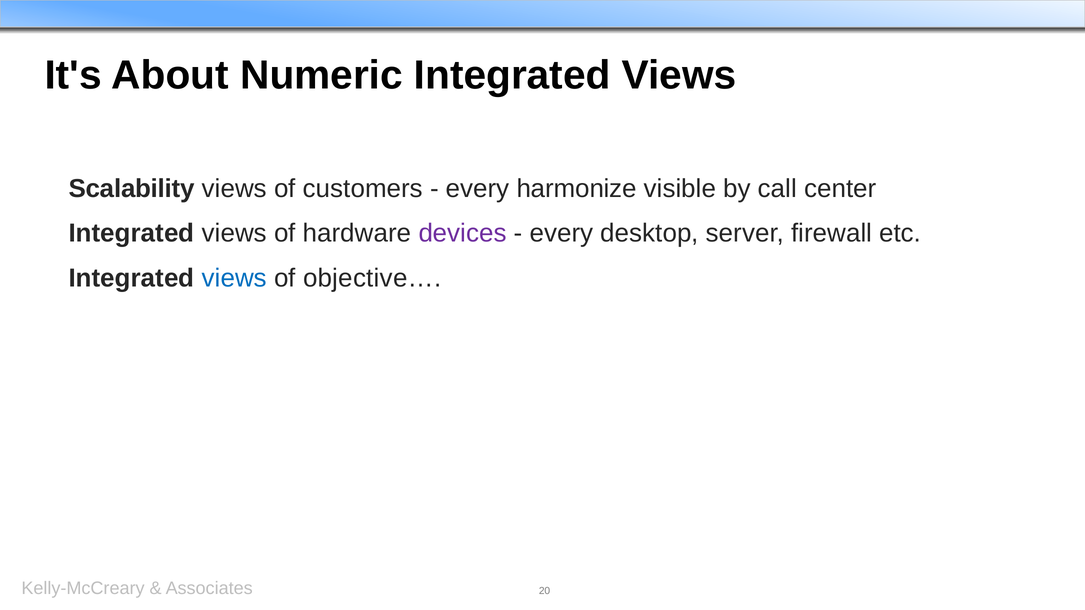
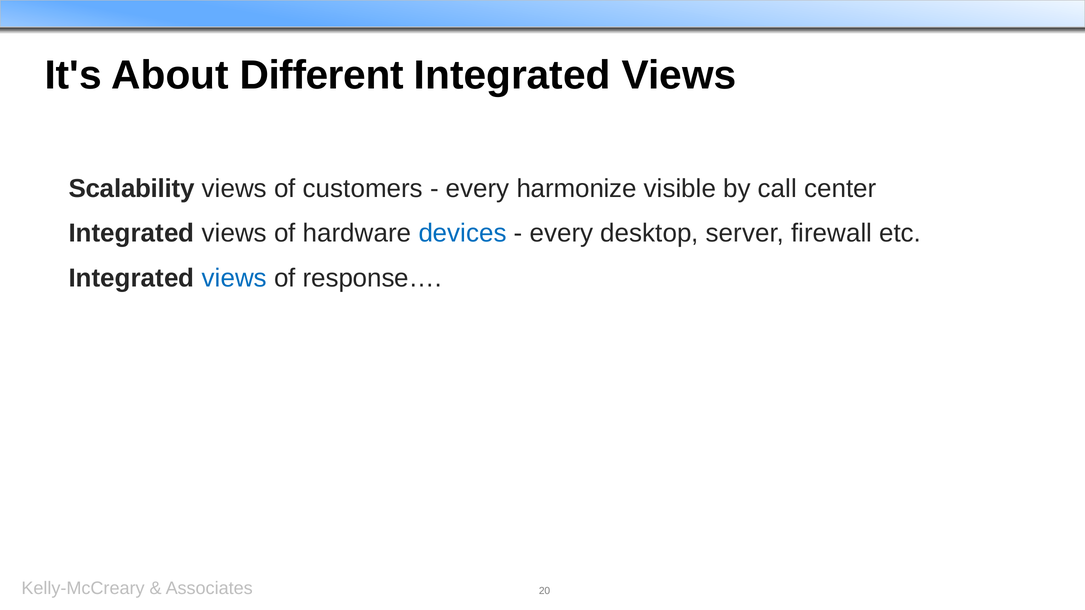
Numeric: Numeric -> Different
devices colour: purple -> blue
objective…: objective… -> response…
